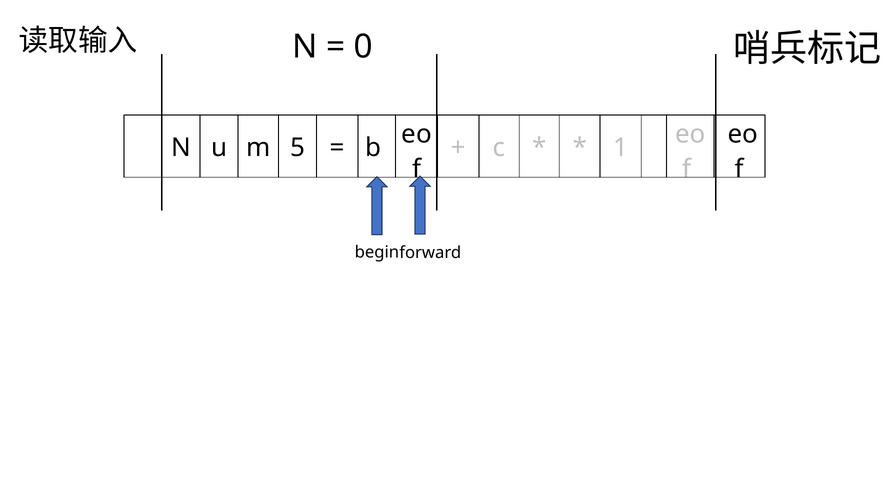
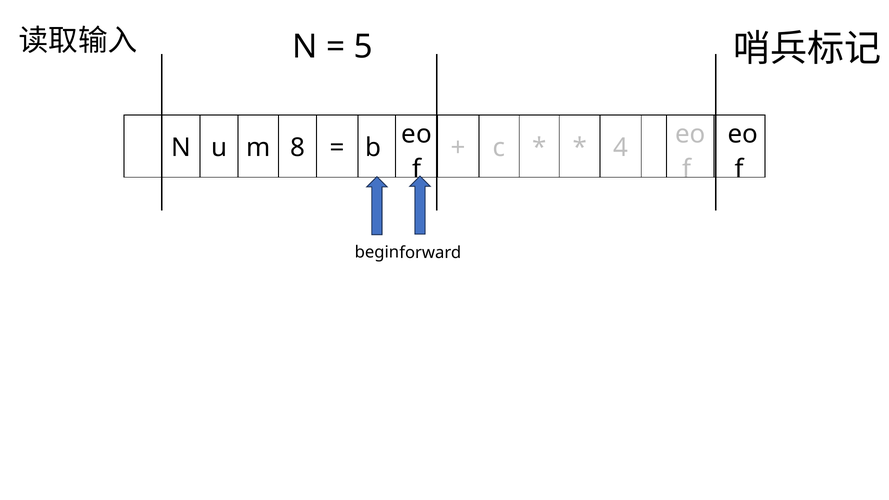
0: 0 -> 5
5: 5 -> 8
1: 1 -> 4
